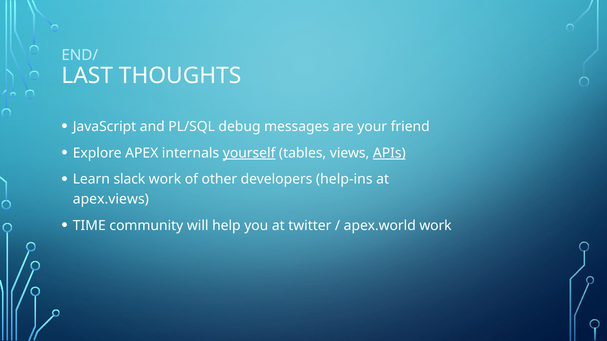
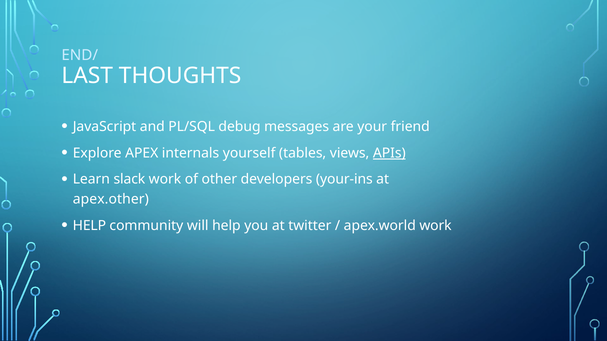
yourself underline: present -> none
help-ins: help-ins -> your-ins
apex.views: apex.views -> apex.other
TIME at (89, 226): TIME -> HELP
